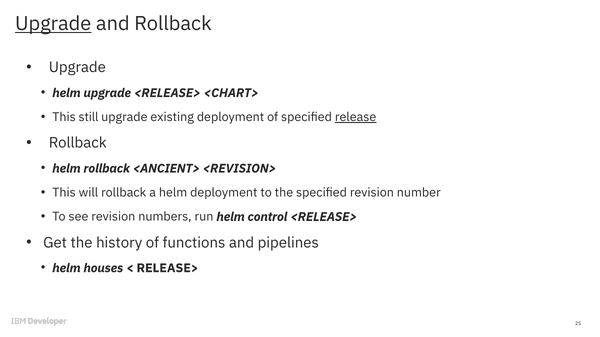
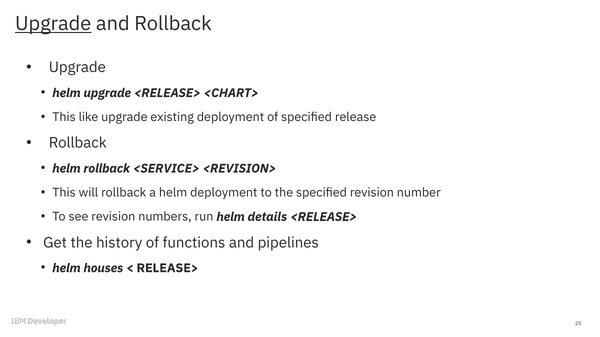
still: still -> like
release underline: present -> none
<ANCIENT>: <ANCIENT> -> <SERVICE>
control: control -> details
